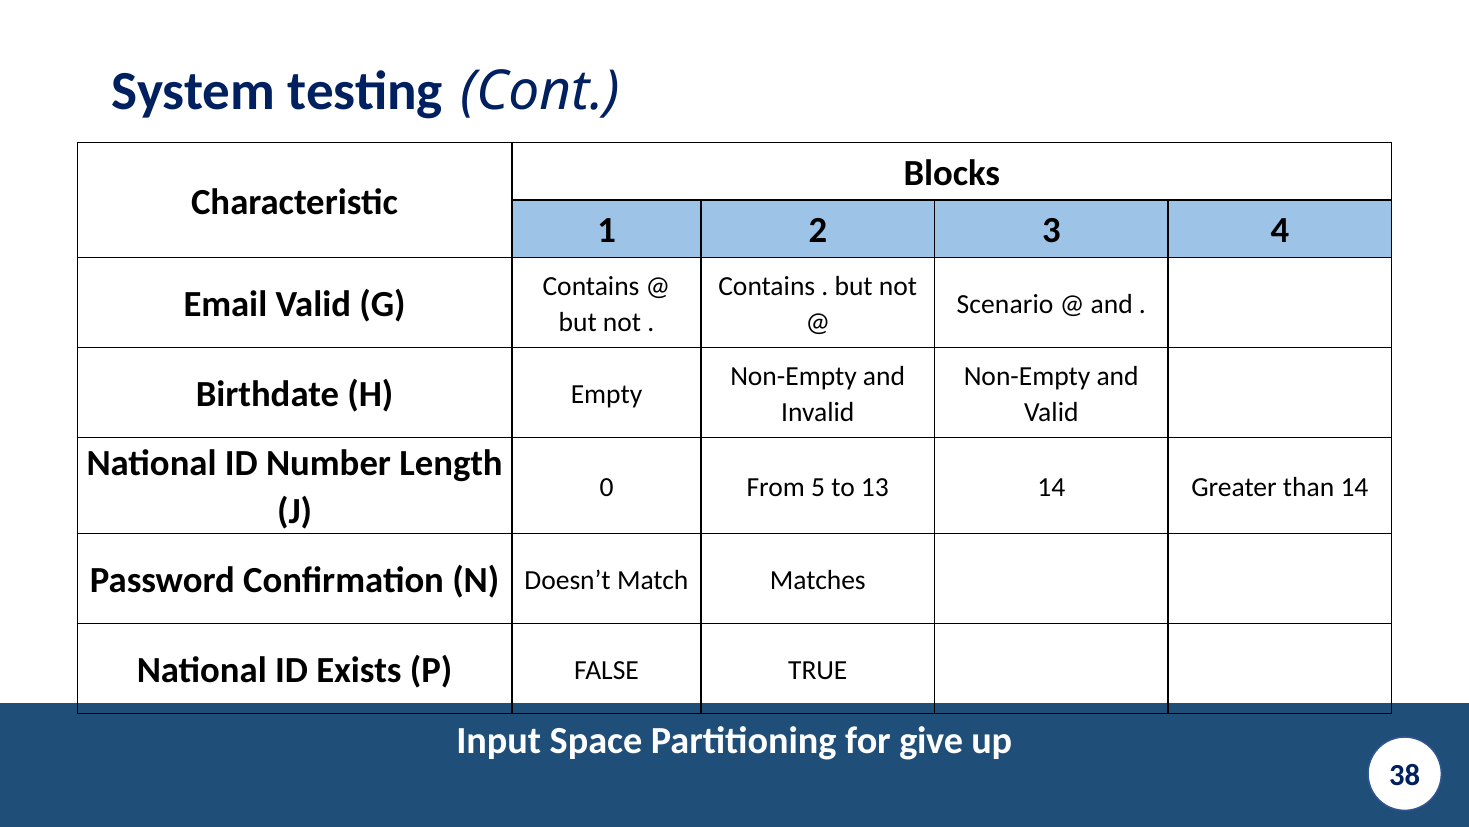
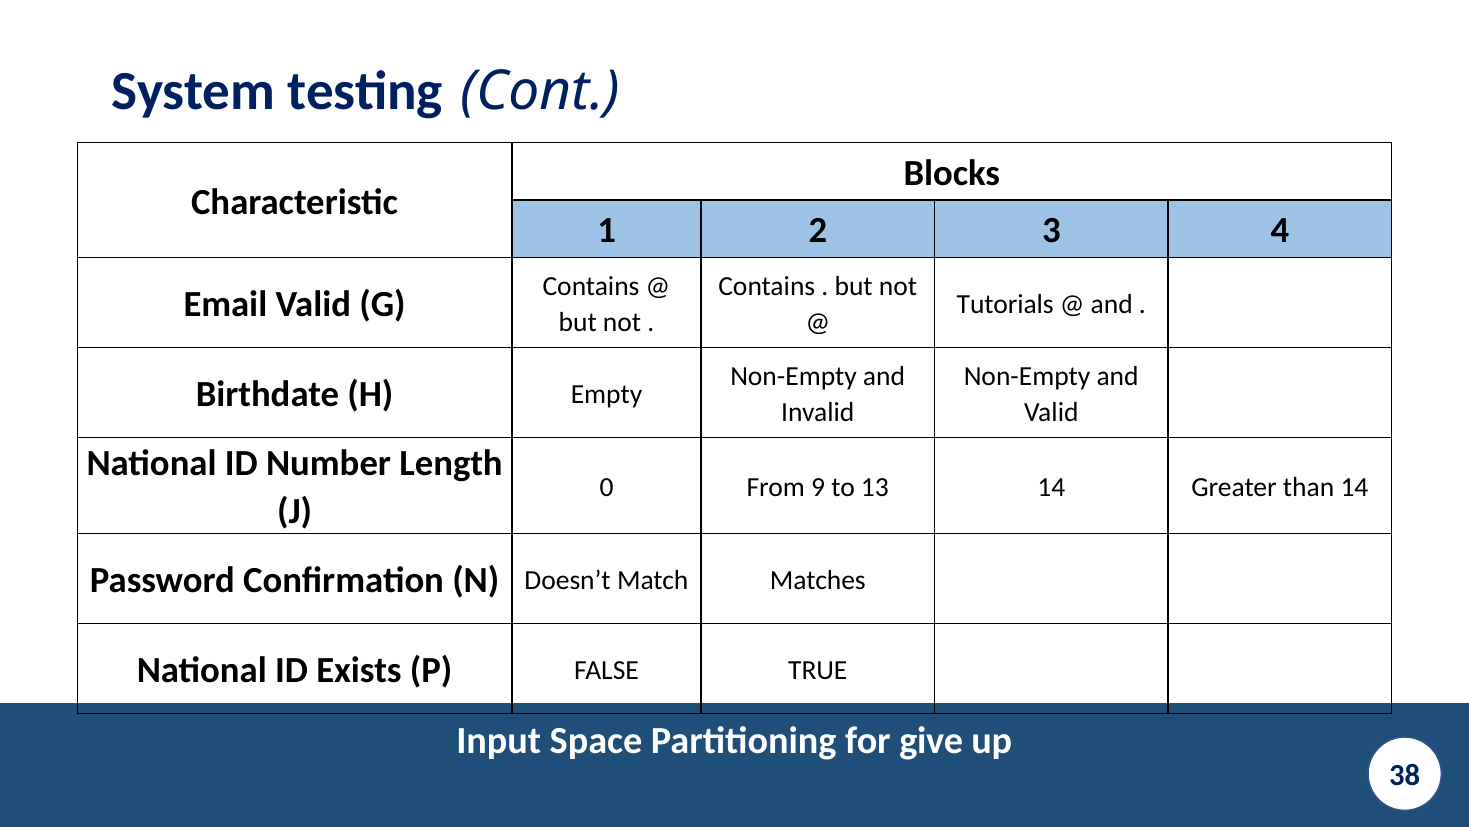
Scenario: Scenario -> Tutorials
5: 5 -> 9
